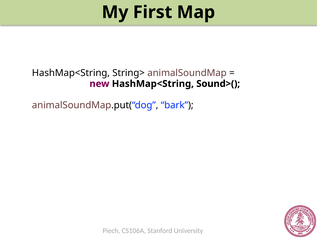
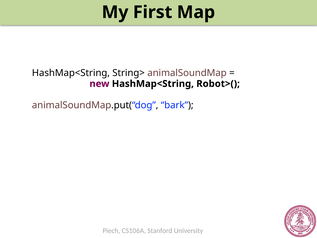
Sound>(: Sound>( -> Robot>(
